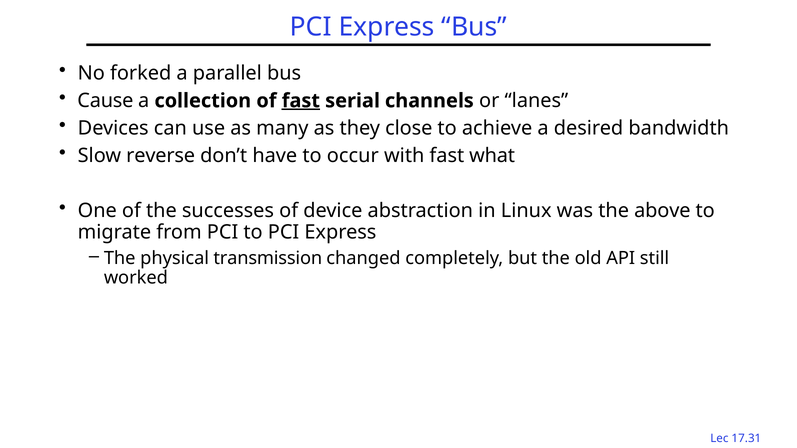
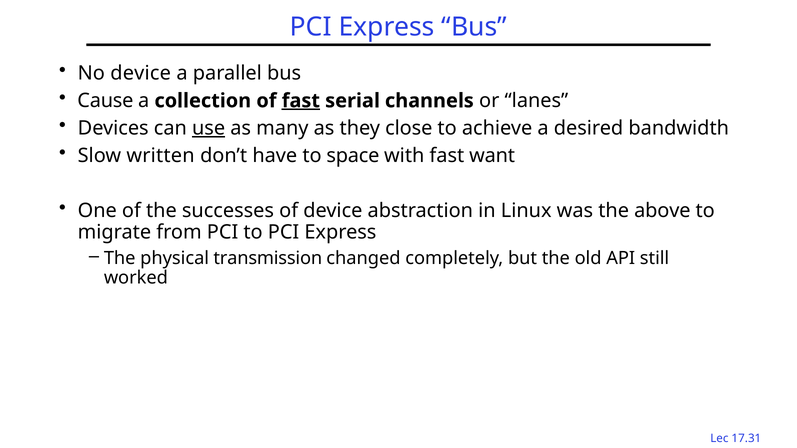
No forked: forked -> device
use underline: none -> present
reverse: reverse -> written
occur: occur -> space
what: what -> want
